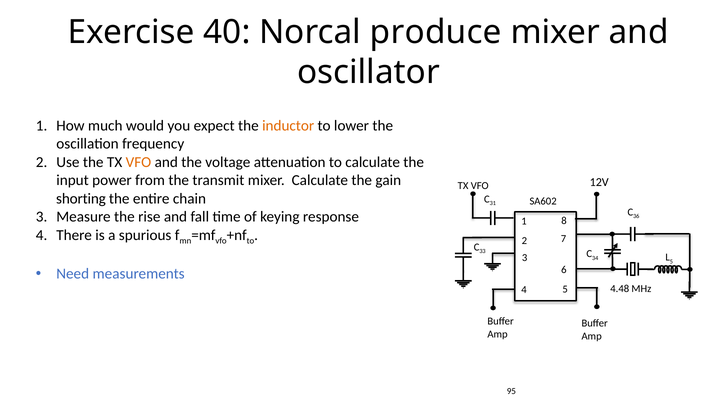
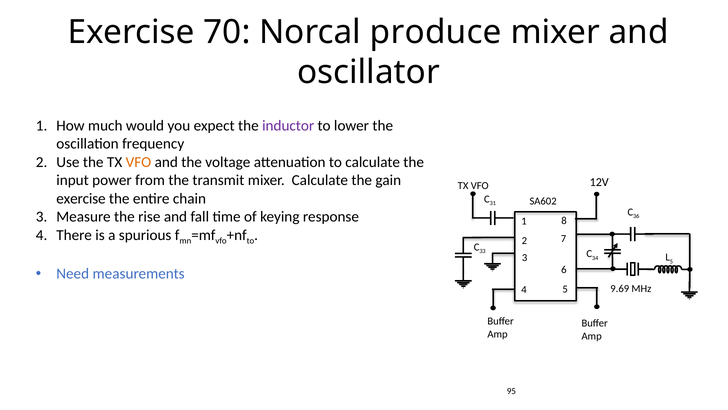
40: 40 -> 70
inductor colour: orange -> purple
shorting at (81, 198): shorting -> exercise
4.48: 4.48 -> 9.69
